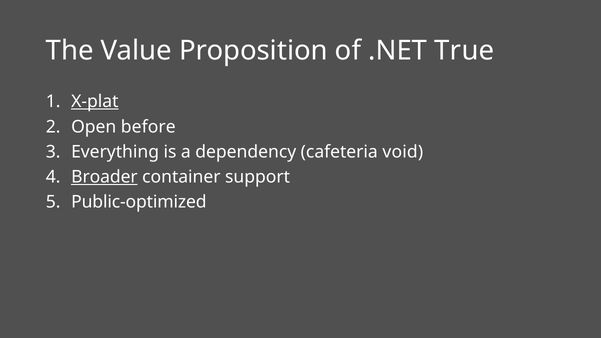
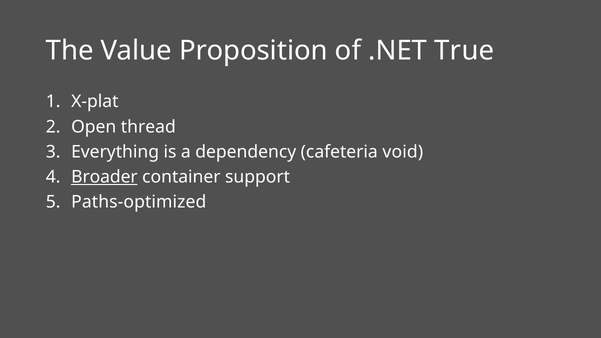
X-plat underline: present -> none
before: before -> thread
Public-optimized: Public-optimized -> Paths-optimized
